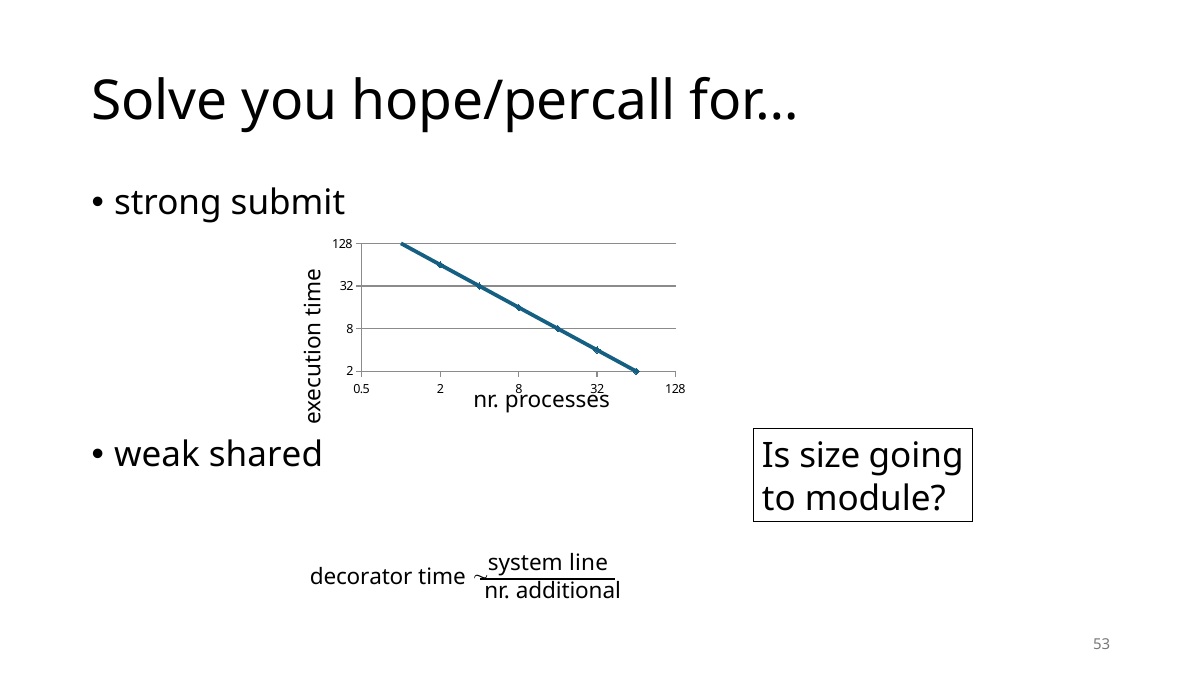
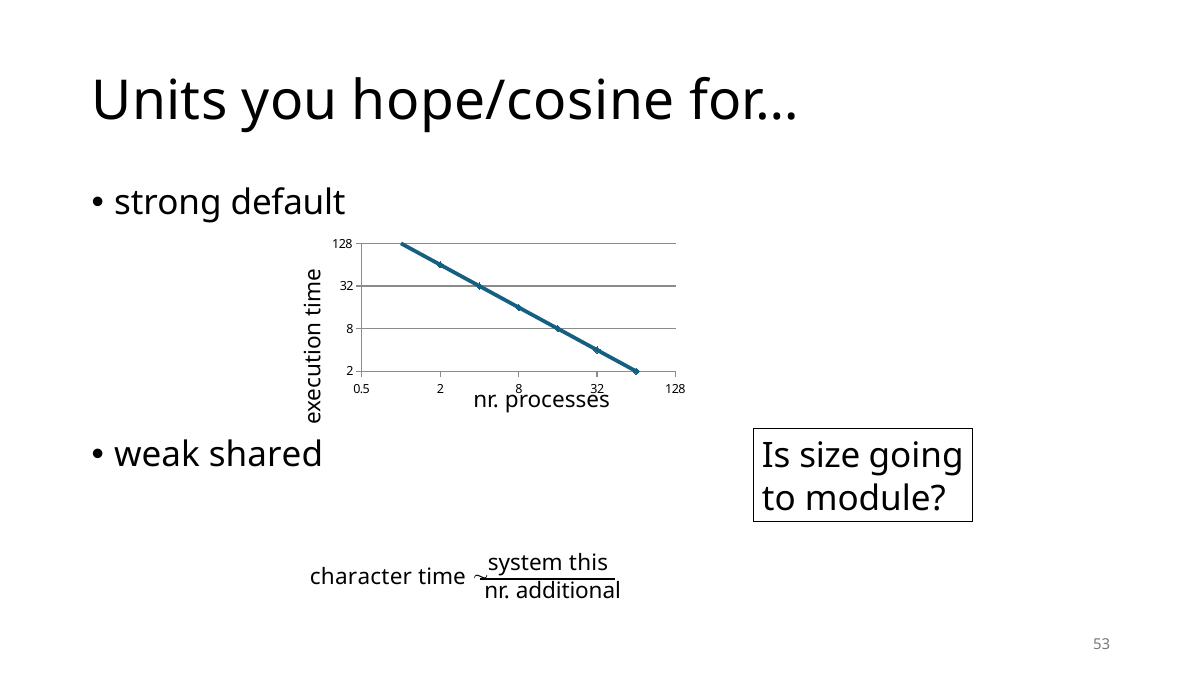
Solve: Solve -> Units
hope/percall: hope/percall -> hope/cosine
submit: submit -> default
line: line -> this
decorator: decorator -> character
